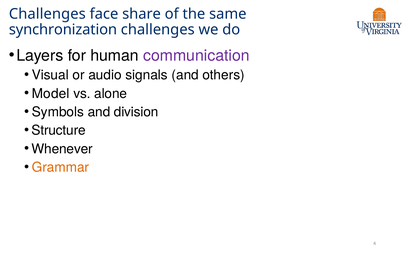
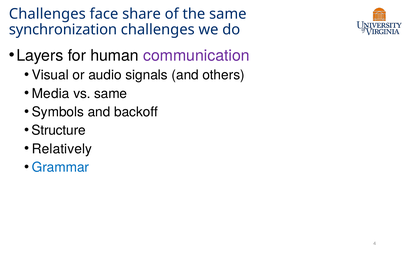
Model: Model -> Media
vs alone: alone -> same
division: division -> backoff
Whenever: Whenever -> Relatively
Grammar colour: orange -> blue
